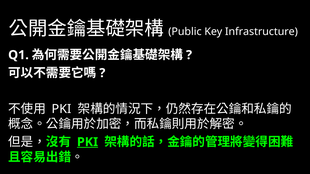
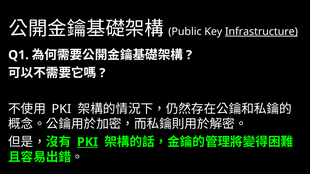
Infrastructure underline: none -> present
